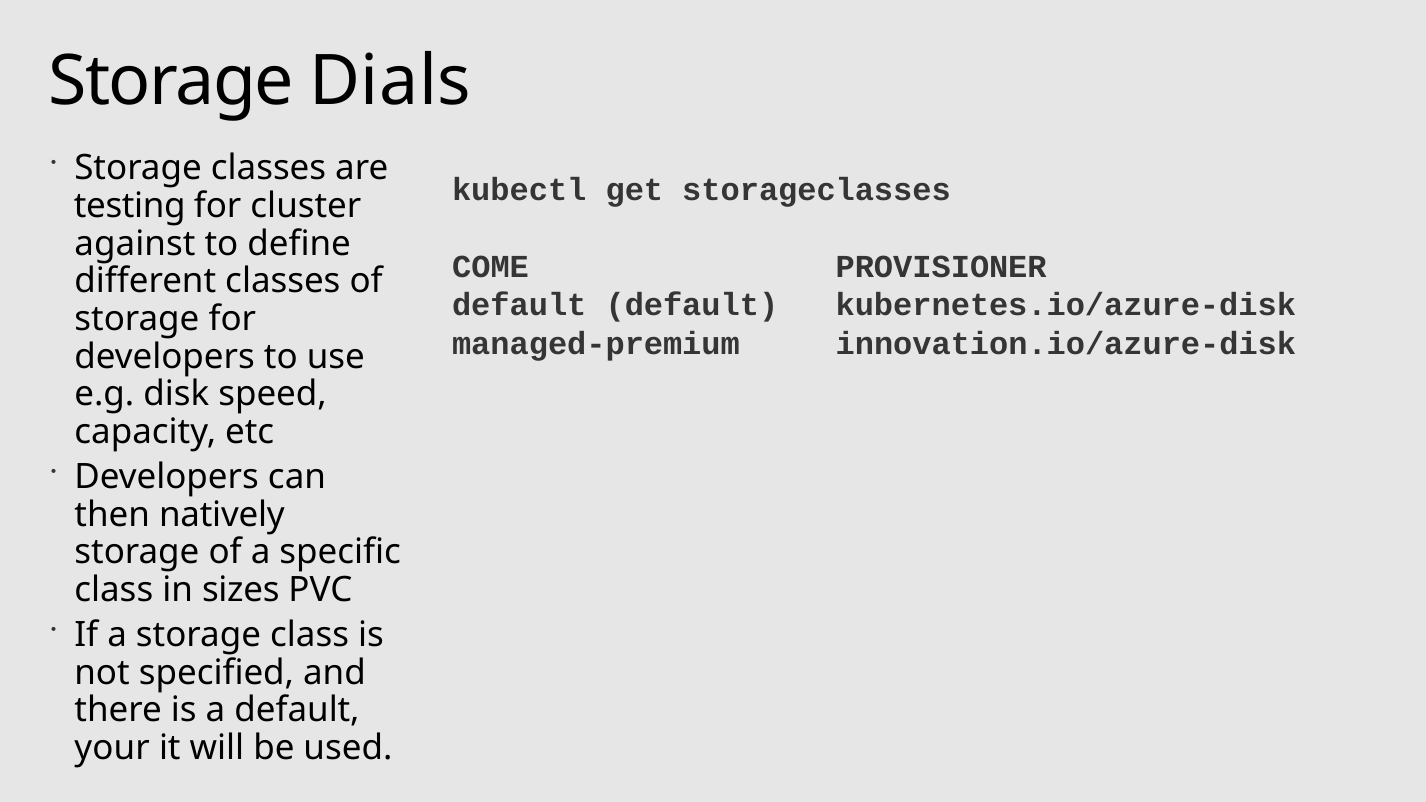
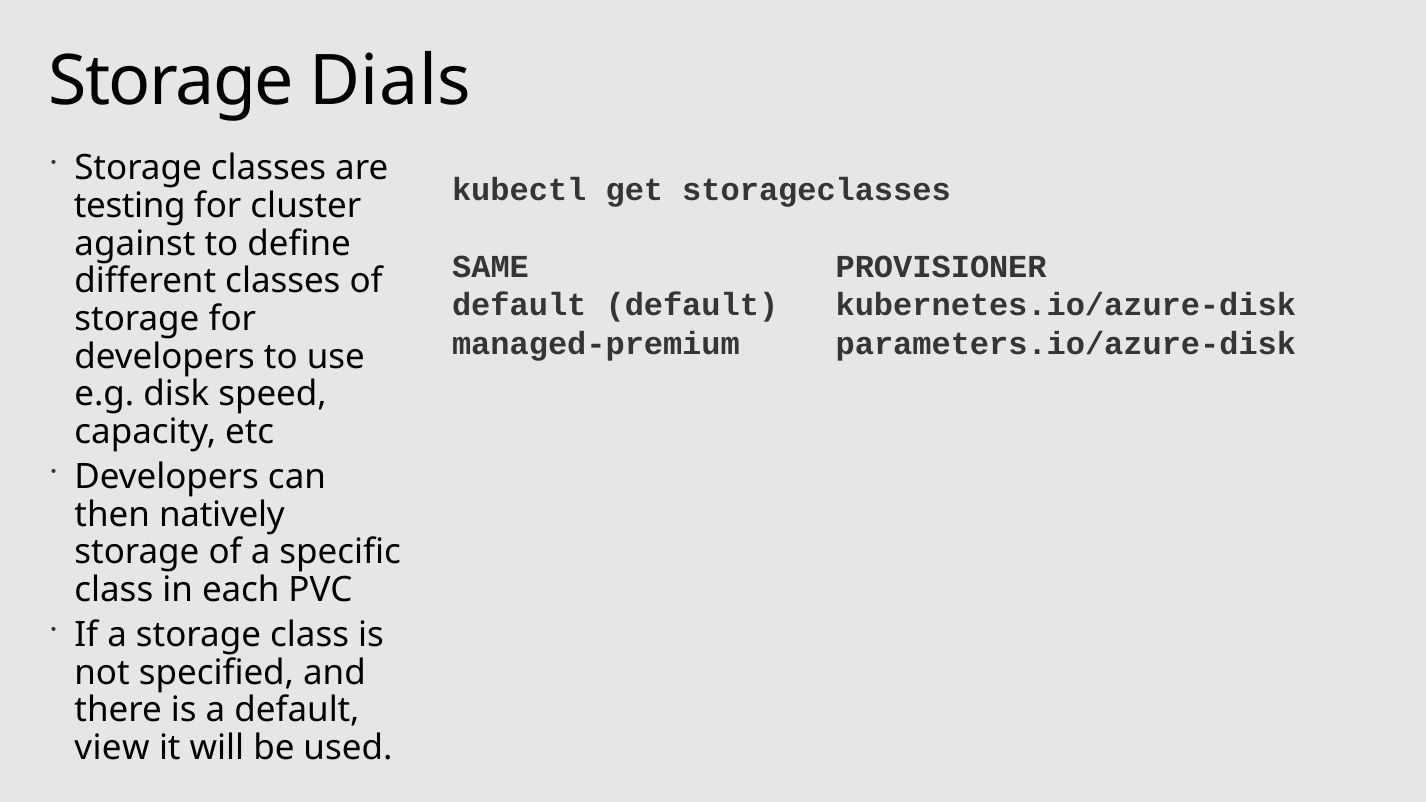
COME: COME -> SAME
innovation.io/azure-disk: innovation.io/azure-disk -> parameters.io/azure-disk
sizes: sizes -> each
your: your -> view
